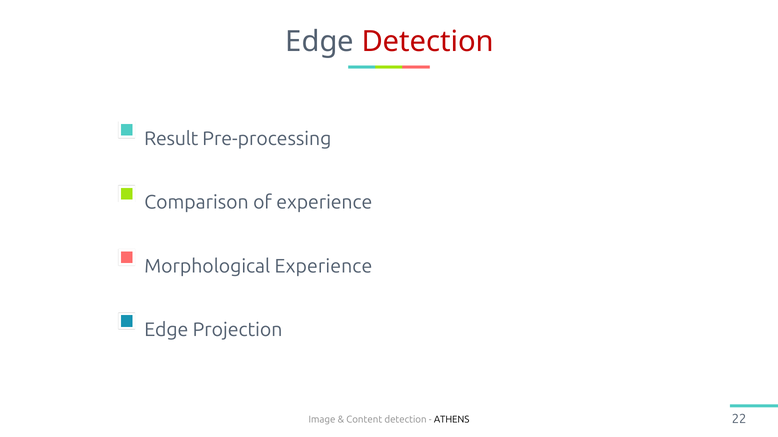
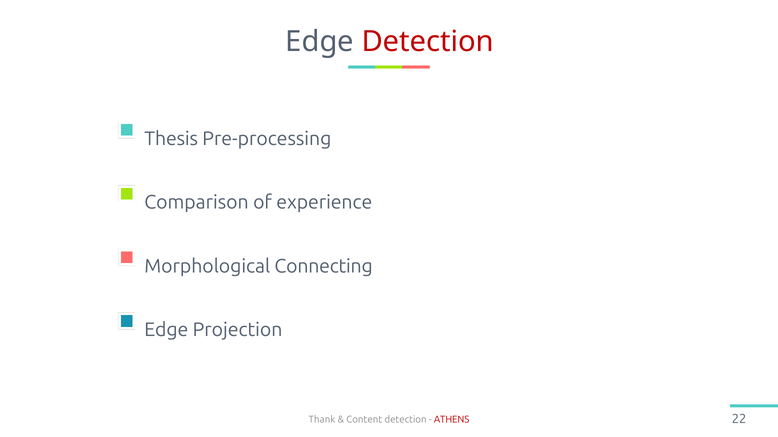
Result: Result -> Thesis
Morphological Experience: Experience -> Connecting
Image: Image -> Thank
ATHENS colour: black -> red
